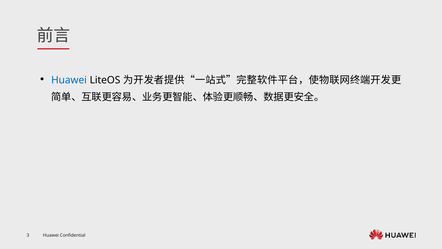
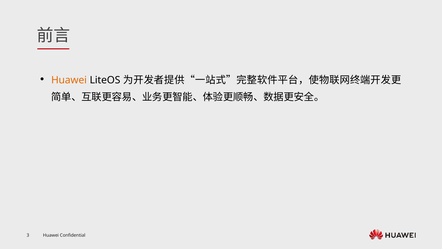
Huawei at (69, 80) colour: blue -> orange
